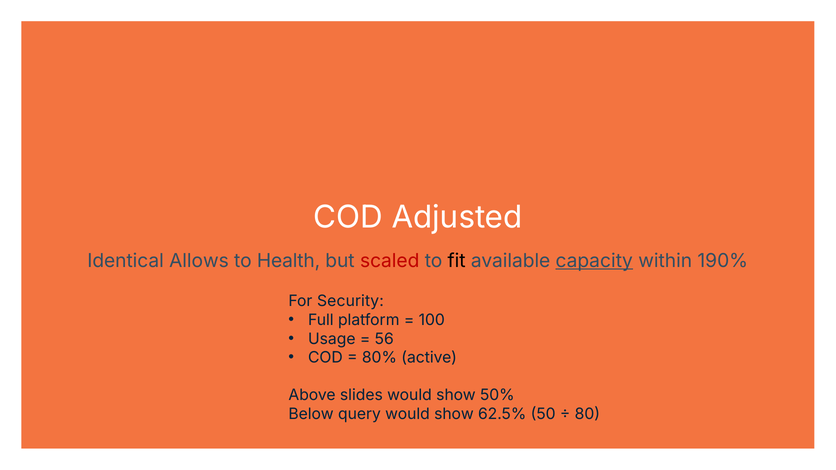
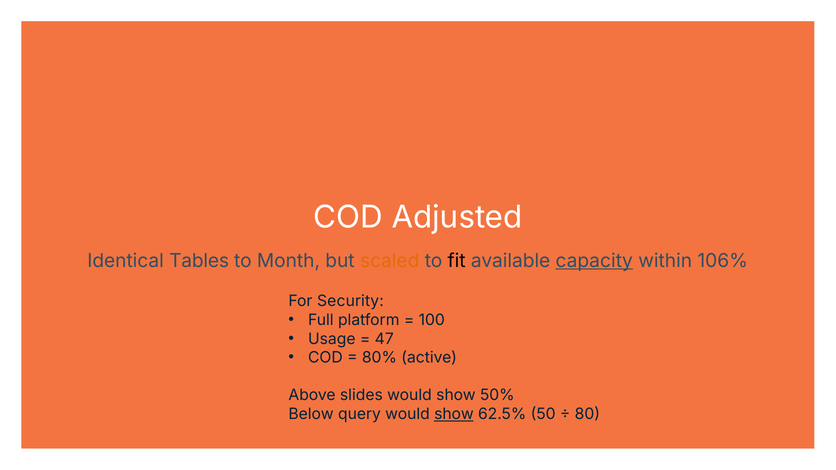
Allows: Allows -> Tables
Health: Health -> Month
scaled colour: red -> orange
190%: 190% -> 106%
56: 56 -> 47
show at (454, 414) underline: none -> present
